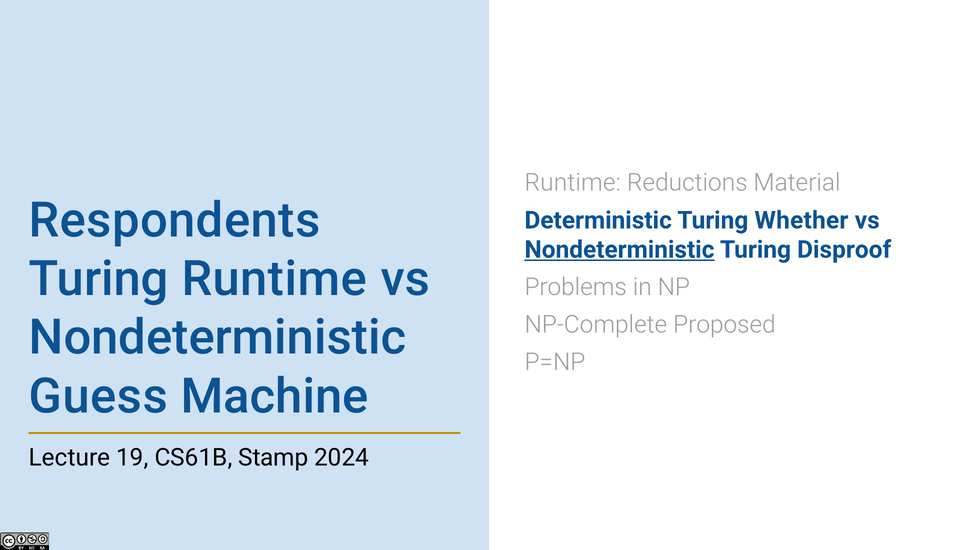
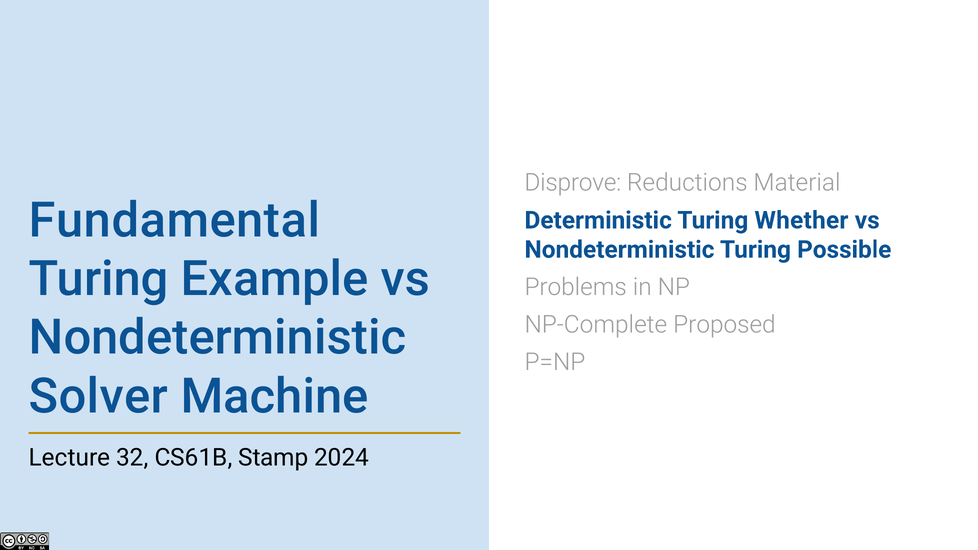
Runtime at (573, 183): Runtime -> Disprove
Respondents: Respondents -> Fundamental
Nondeterministic at (619, 250) underline: present -> none
Disproof: Disproof -> Possible
Turing Runtime: Runtime -> Example
Guess: Guess -> Solver
19: 19 -> 32
